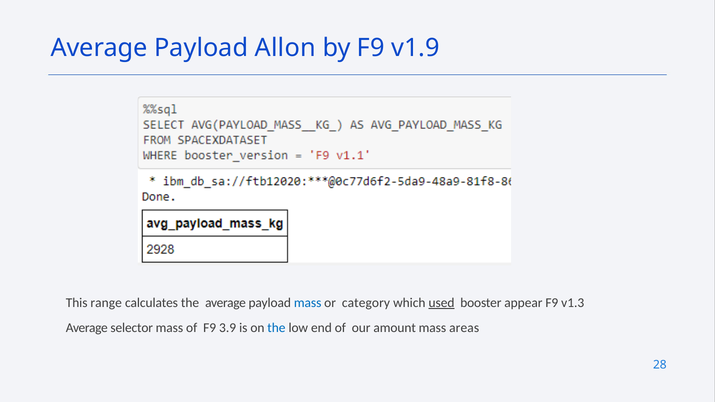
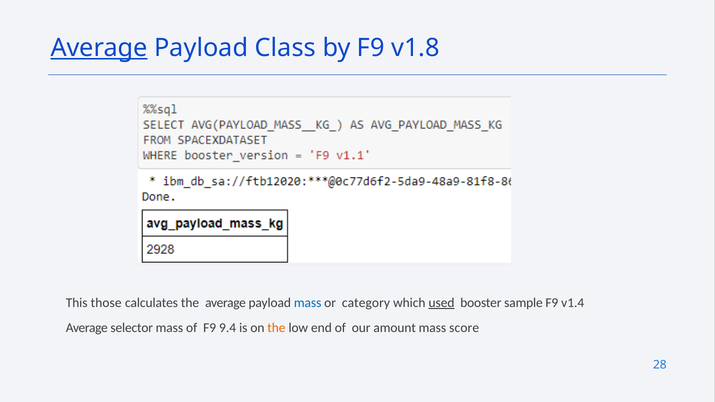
Average at (99, 48) underline: none -> present
Allon: Allon -> Class
v1.9: v1.9 -> v1.8
range: range -> those
appear: appear -> sample
v1.3: v1.3 -> v1.4
3.9: 3.9 -> 9.4
the at (276, 328) colour: blue -> orange
areas: areas -> score
